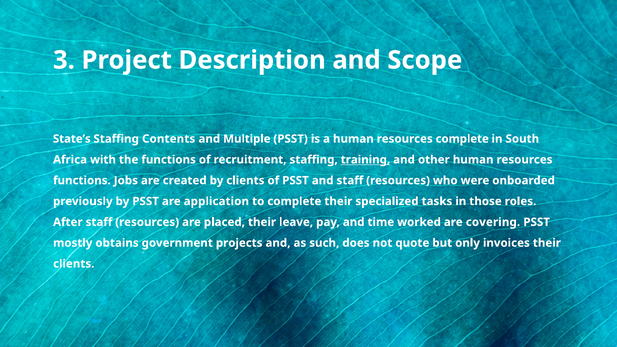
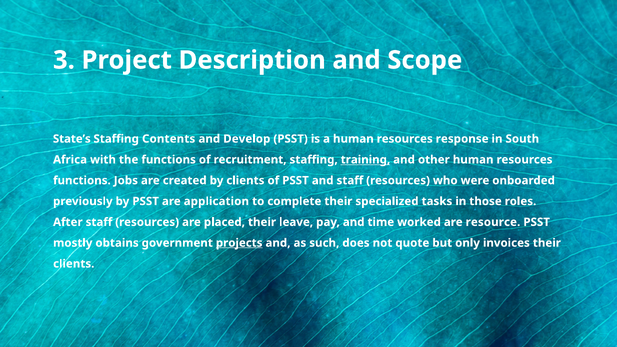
Multiple: Multiple -> Develop
resources complete: complete -> response
covering: covering -> resource
projects underline: none -> present
